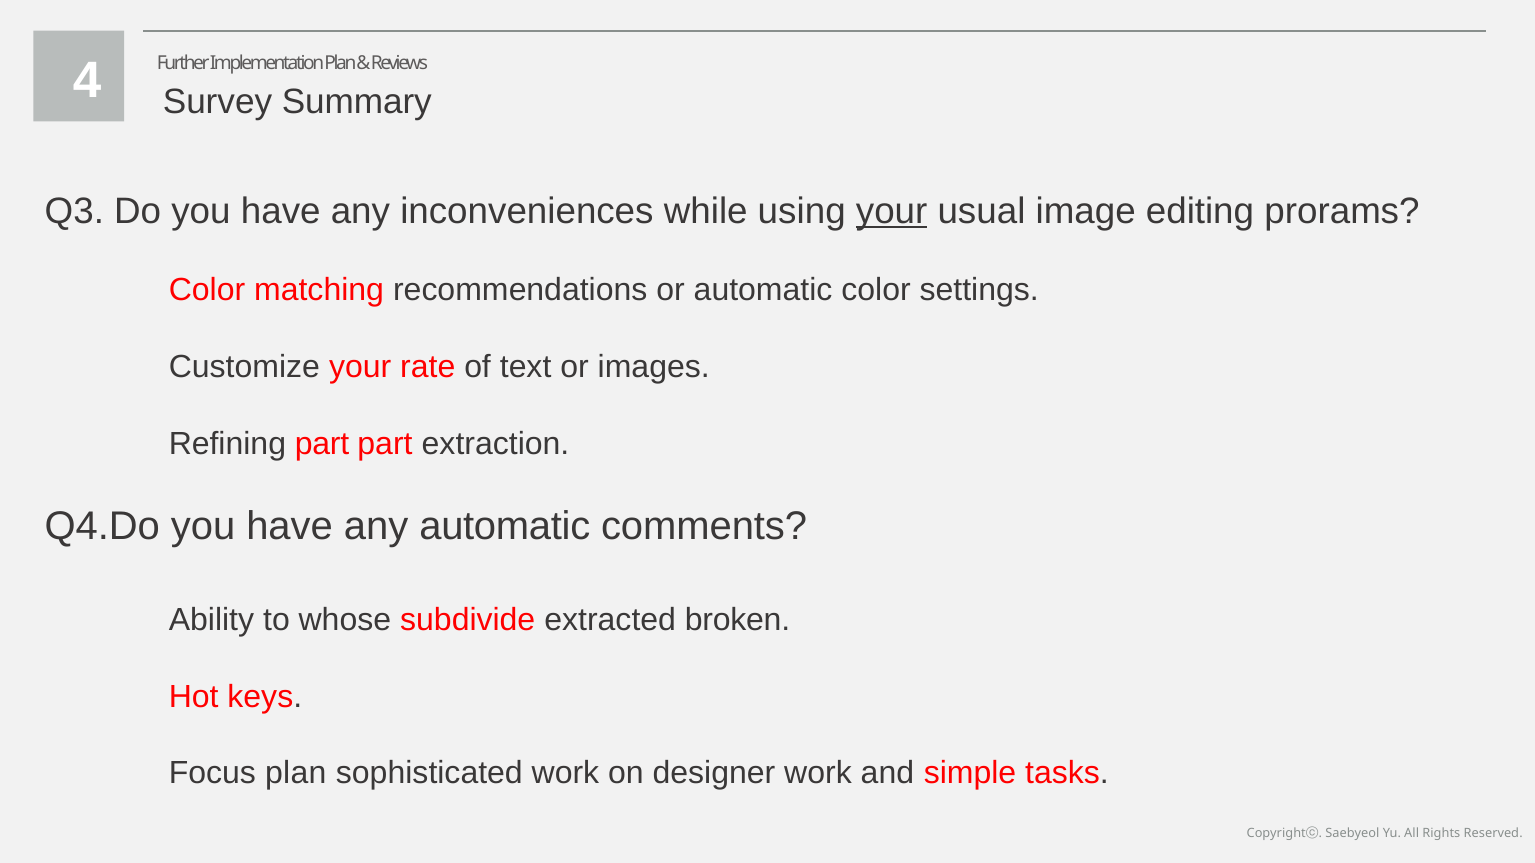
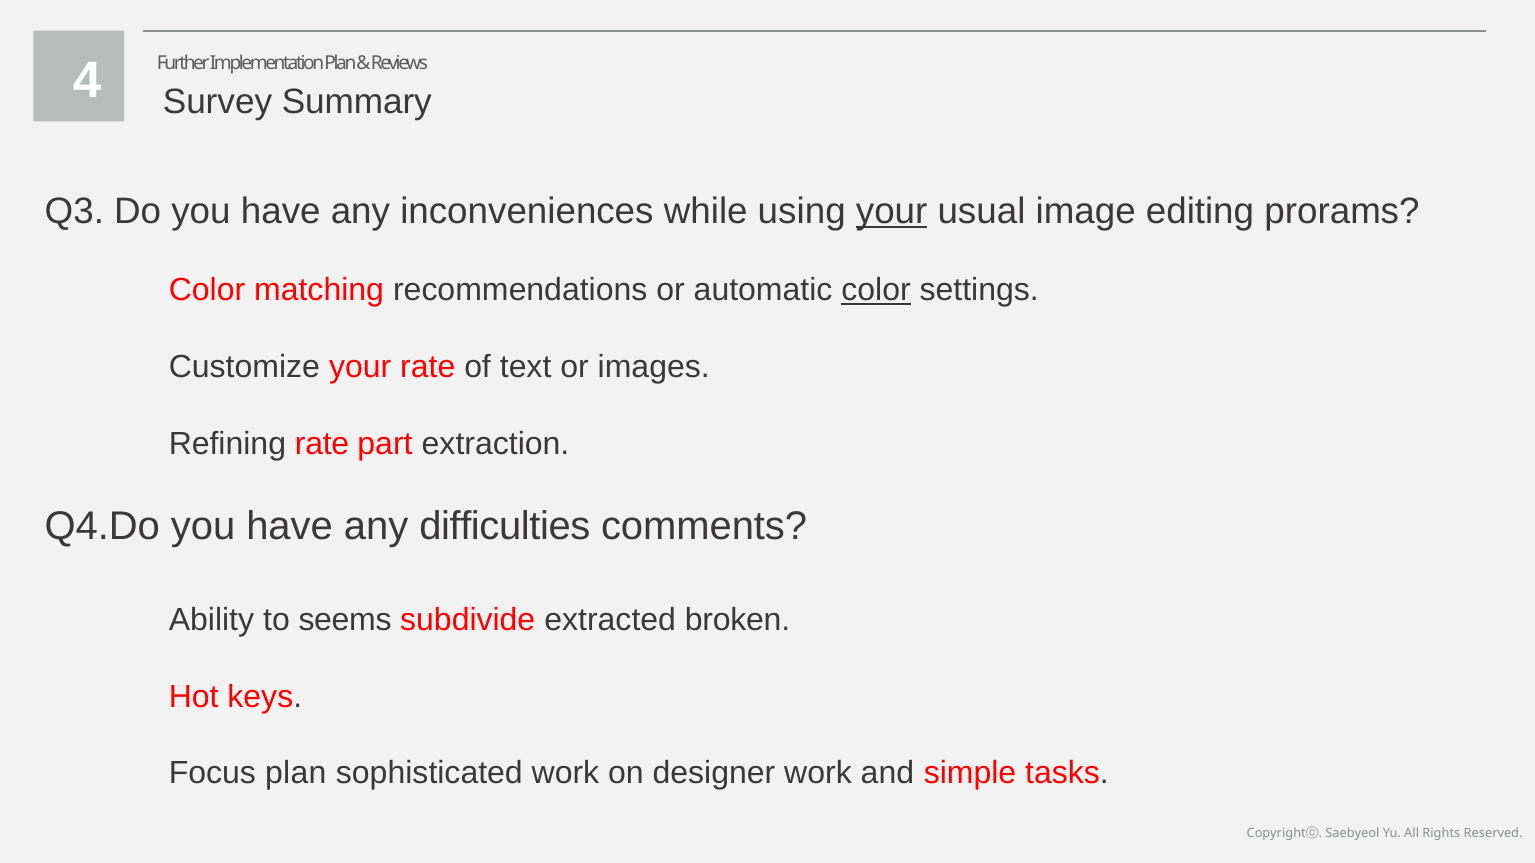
color at (876, 290) underline: none -> present
Refining part: part -> rate
any automatic: automatic -> difficulties
whose: whose -> seems
